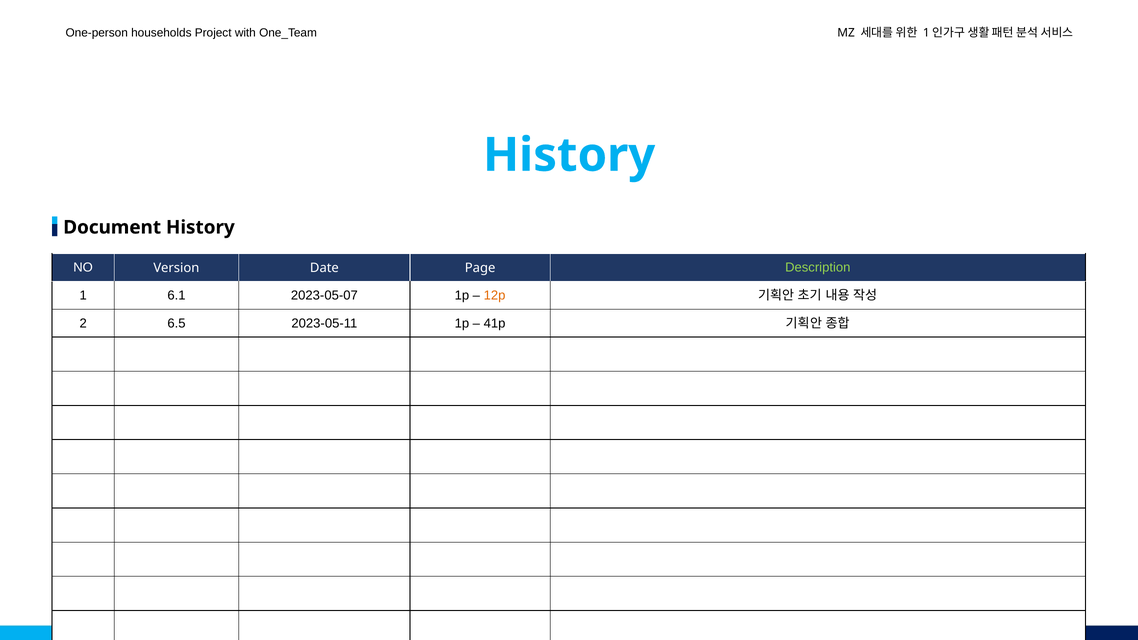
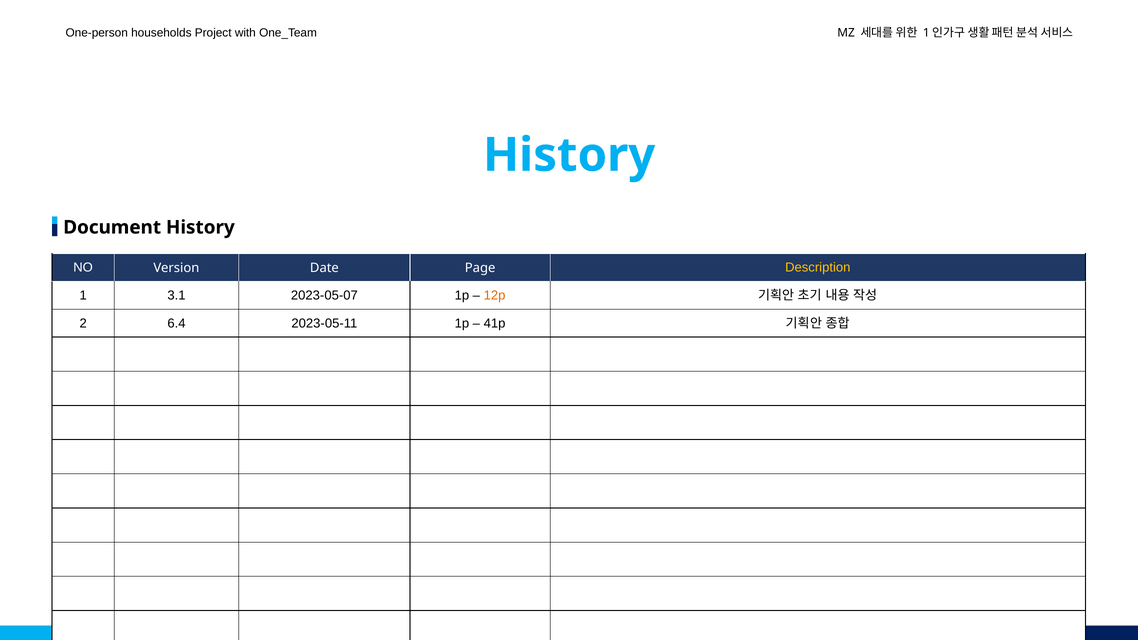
Description colour: light green -> yellow
6.1: 6.1 -> 3.1
6.5: 6.5 -> 6.4
